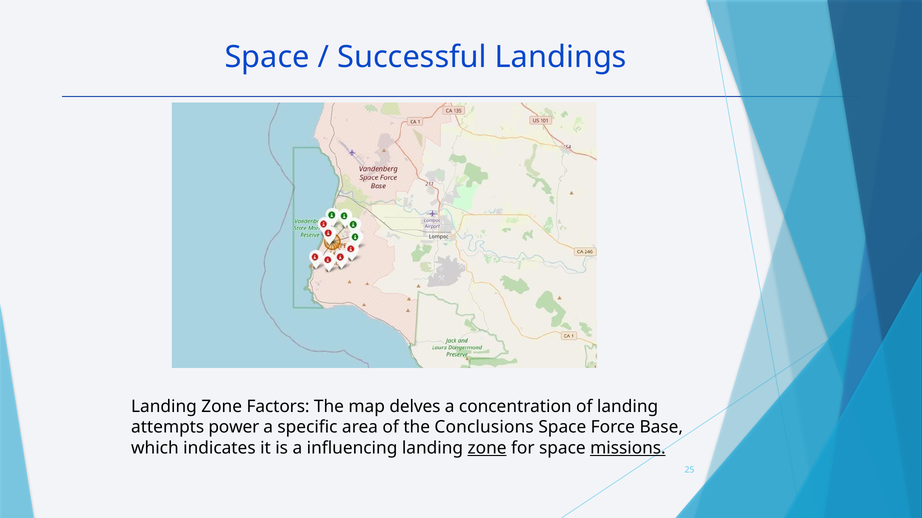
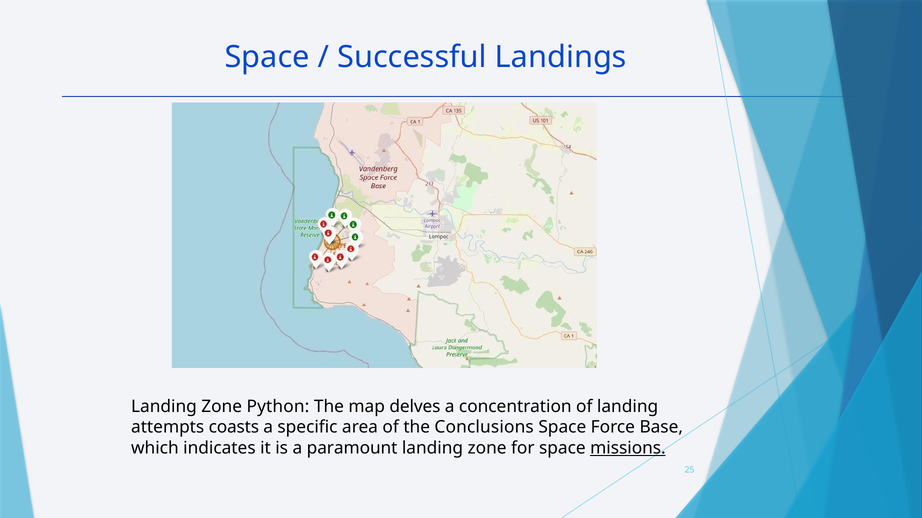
Factors: Factors -> Python
power: power -> coasts
influencing: influencing -> paramount
zone at (487, 448) underline: present -> none
